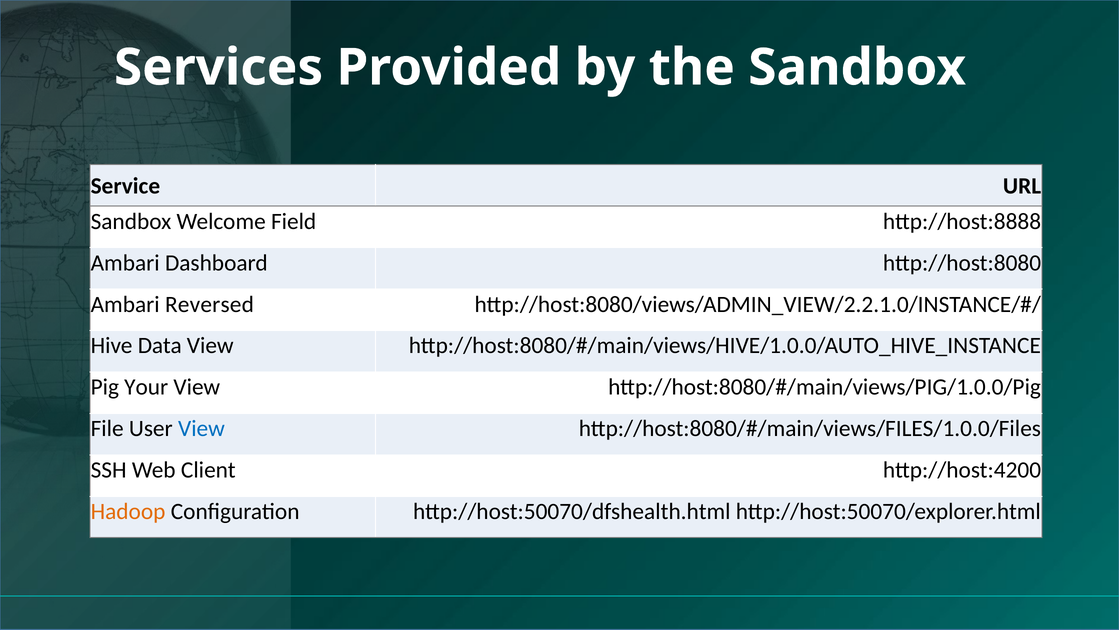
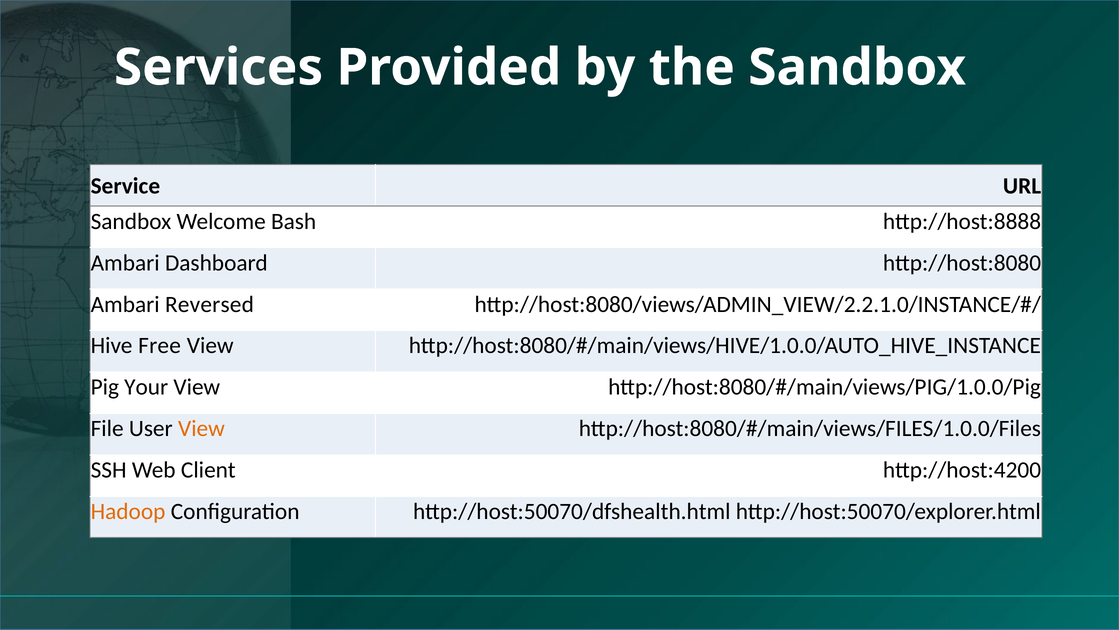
Field: Field -> Bash
Data: Data -> Free
View at (201, 428) colour: blue -> orange
